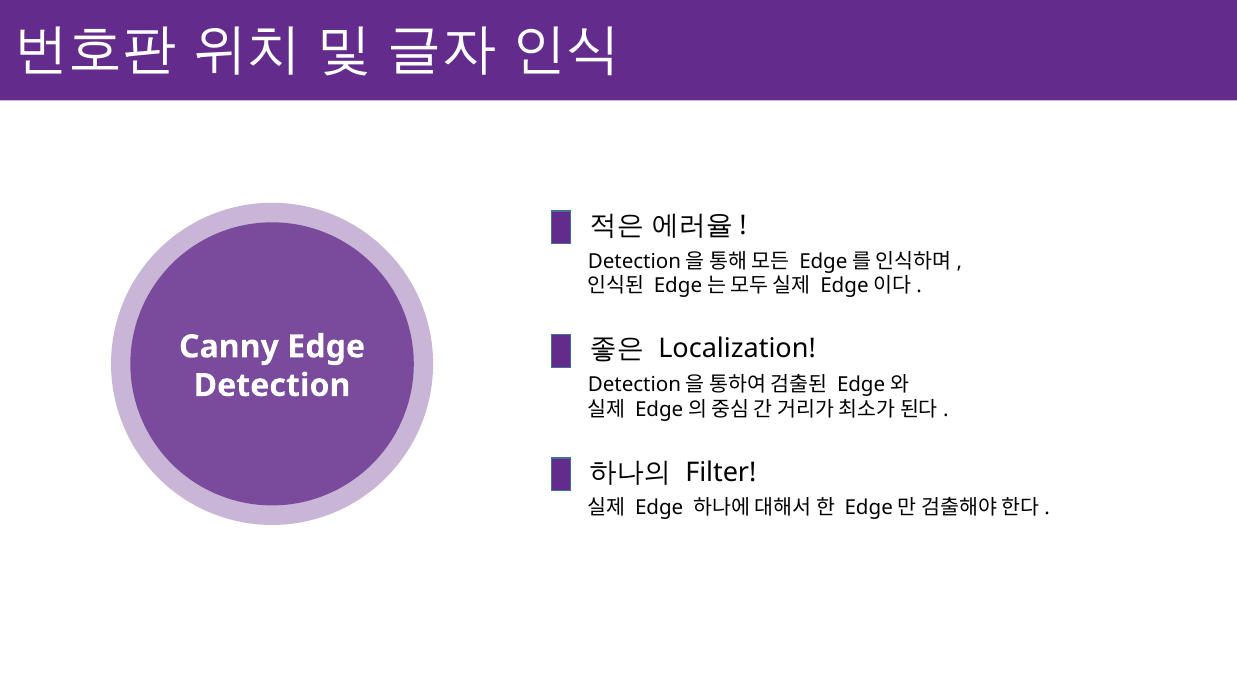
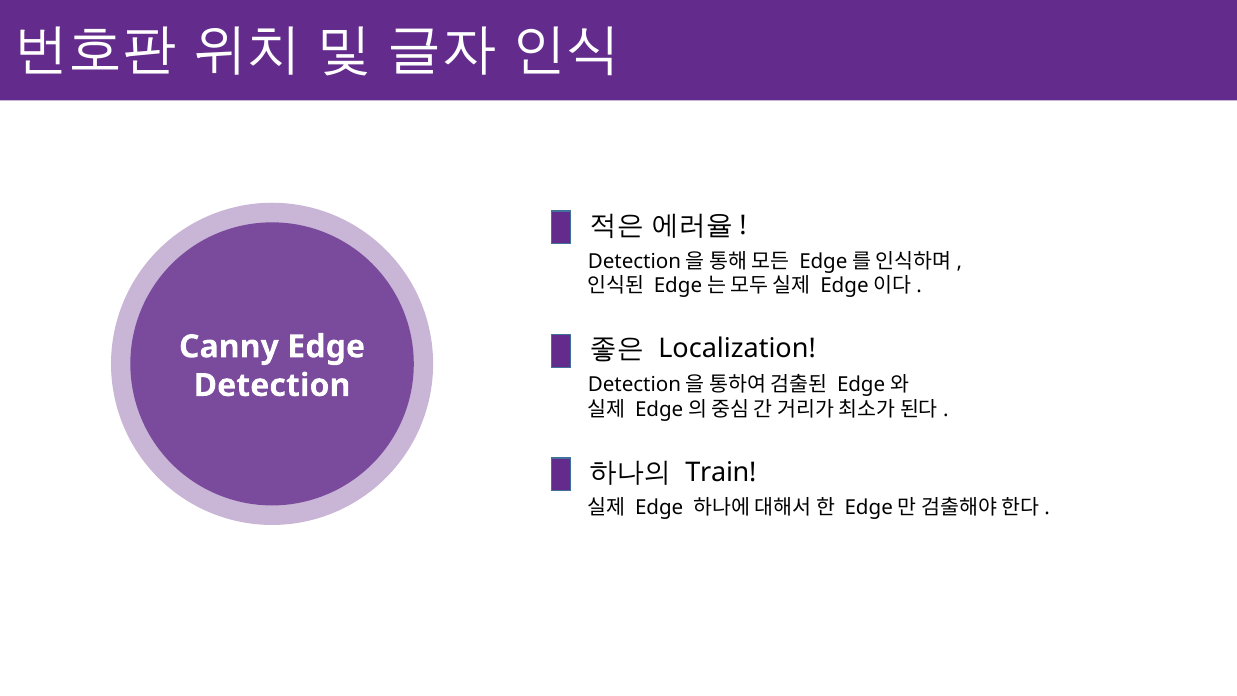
Filter: Filter -> Train
